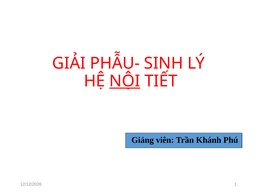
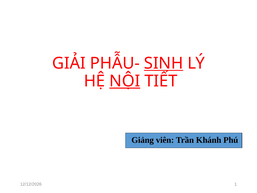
SINH underline: none -> present
